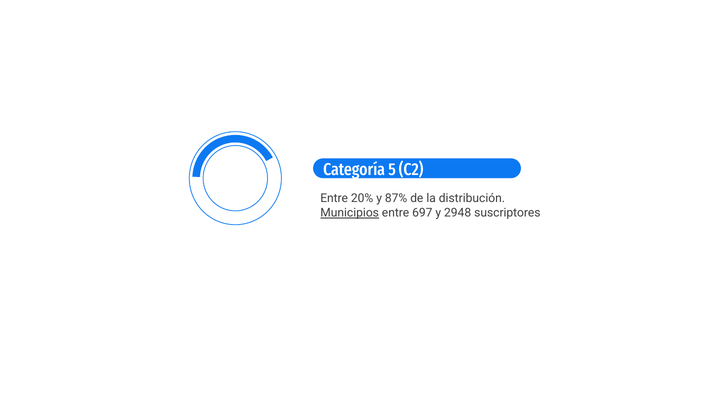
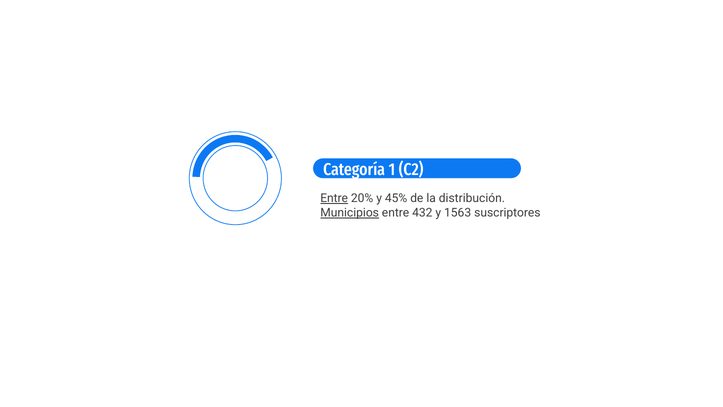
5: 5 -> 1
Entre at (334, 198) underline: none -> present
87%: 87% -> 45%
697: 697 -> 432
2948: 2948 -> 1563
